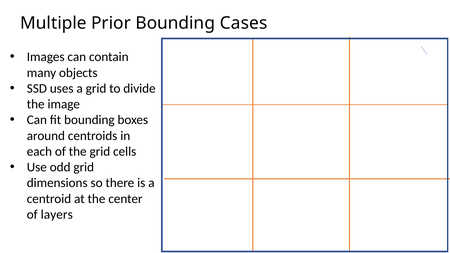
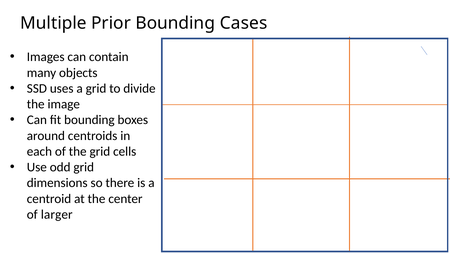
layers: layers -> larger
